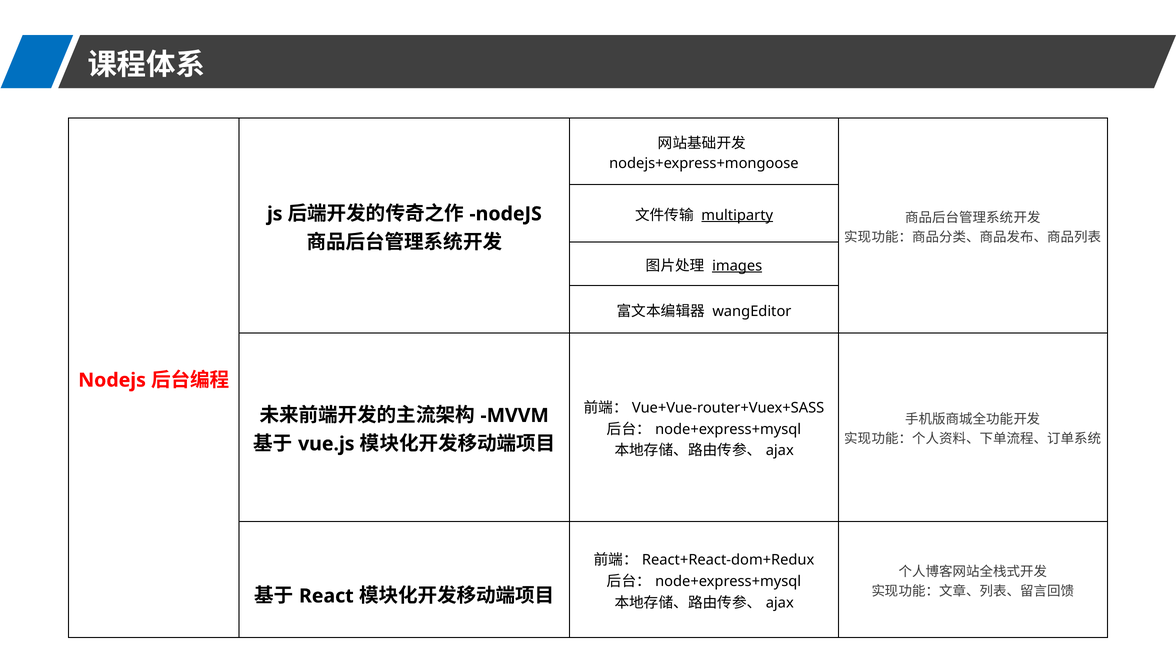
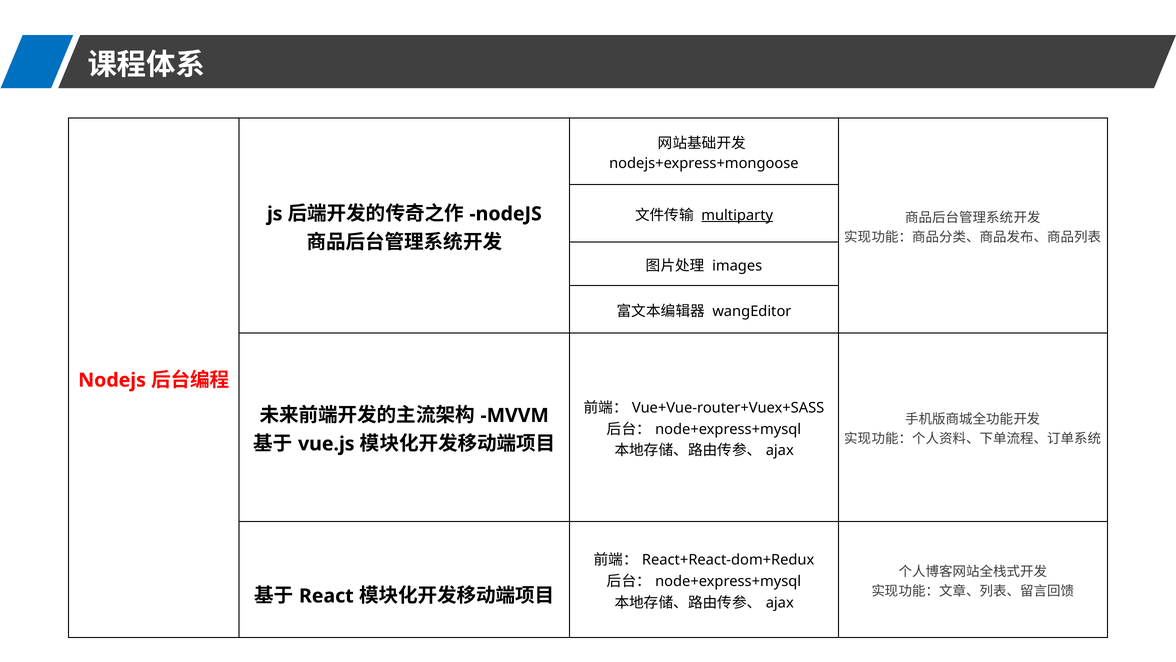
images underline: present -> none
